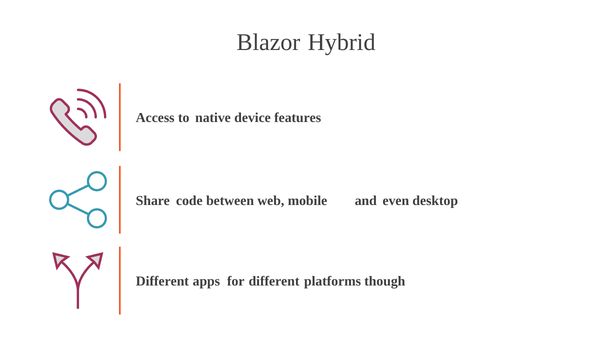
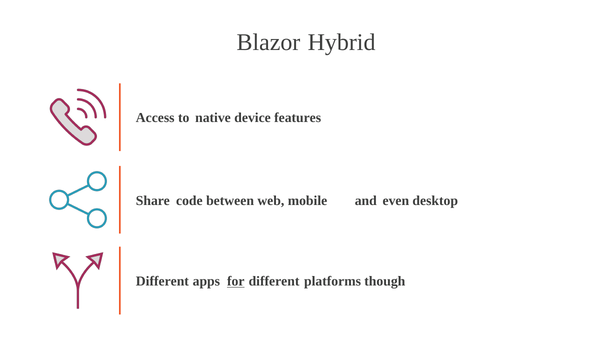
for underline: none -> present
